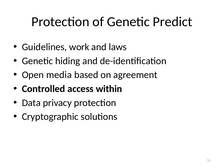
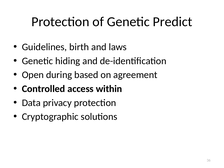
work: work -> birth
media: media -> during
